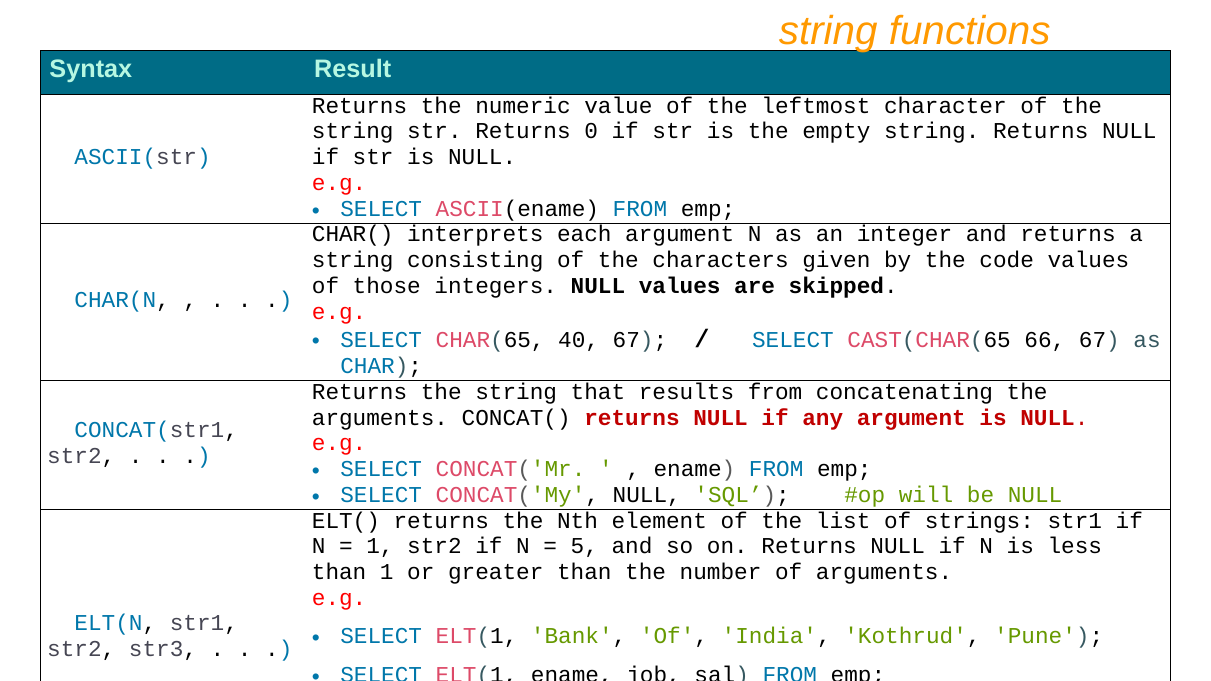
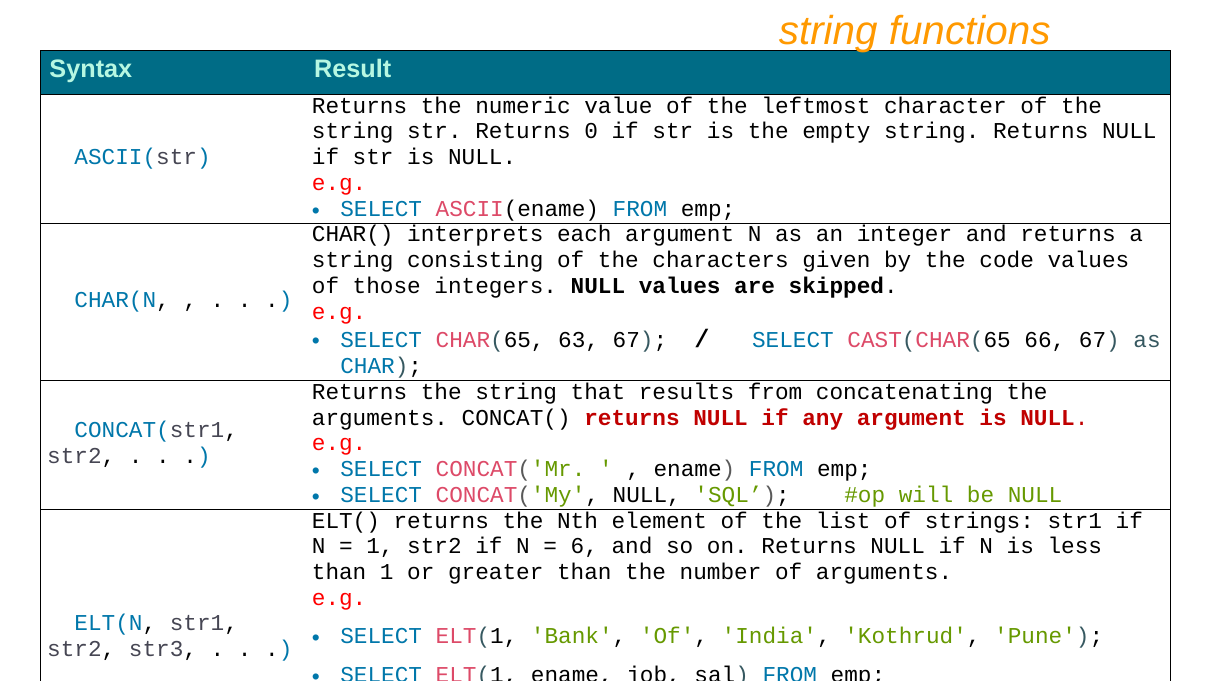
40: 40 -> 63
5: 5 -> 6
